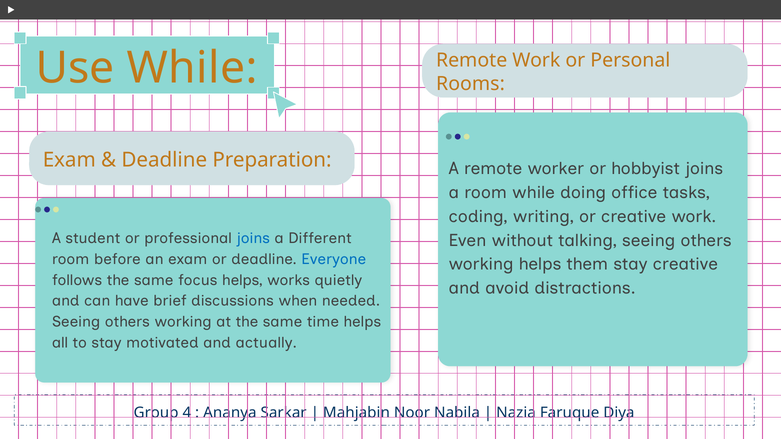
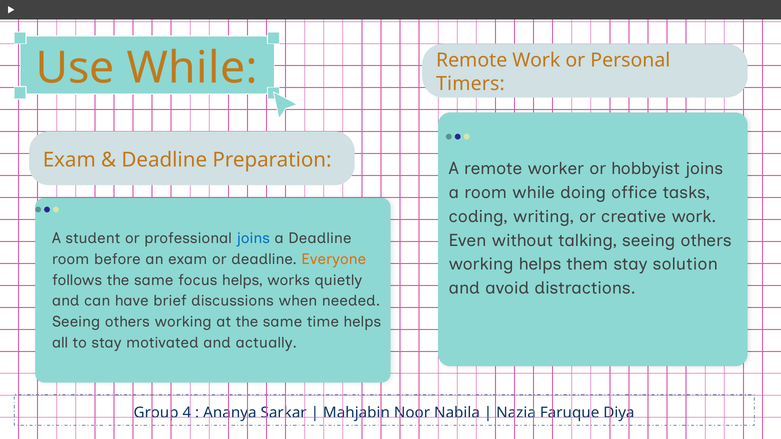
Rooms: Rooms -> Timers
a Different: Different -> Deadline
Everyone colour: blue -> orange
stay creative: creative -> solution
